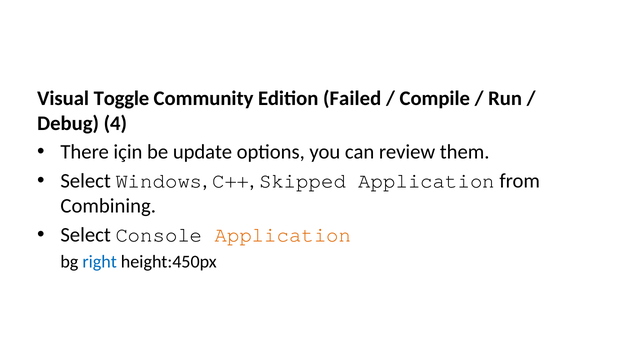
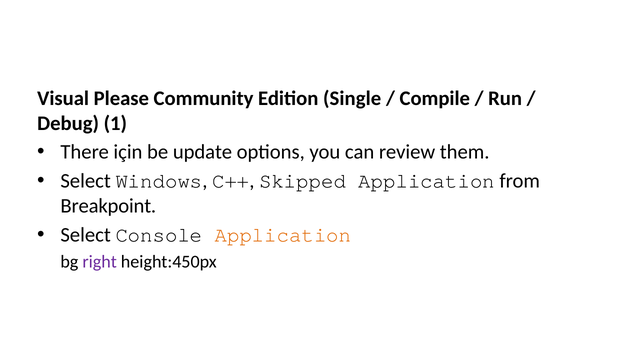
Toggle: Toggle -> Please
Failed: Failed -> Single
4: 4 -> 1
Combining: Combining -> Breakpoint
right colour: blue -> purple
